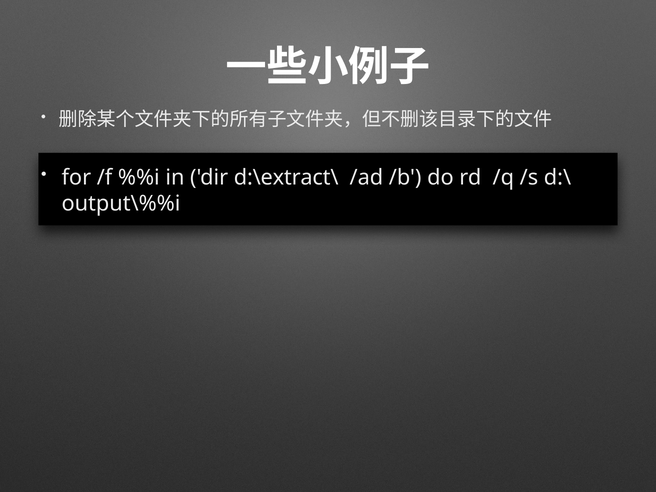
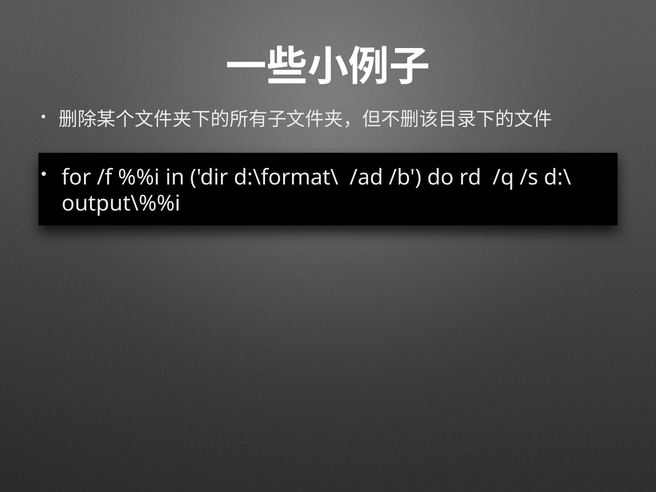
d:\extract\: d:\extract\ -> d:\format\
